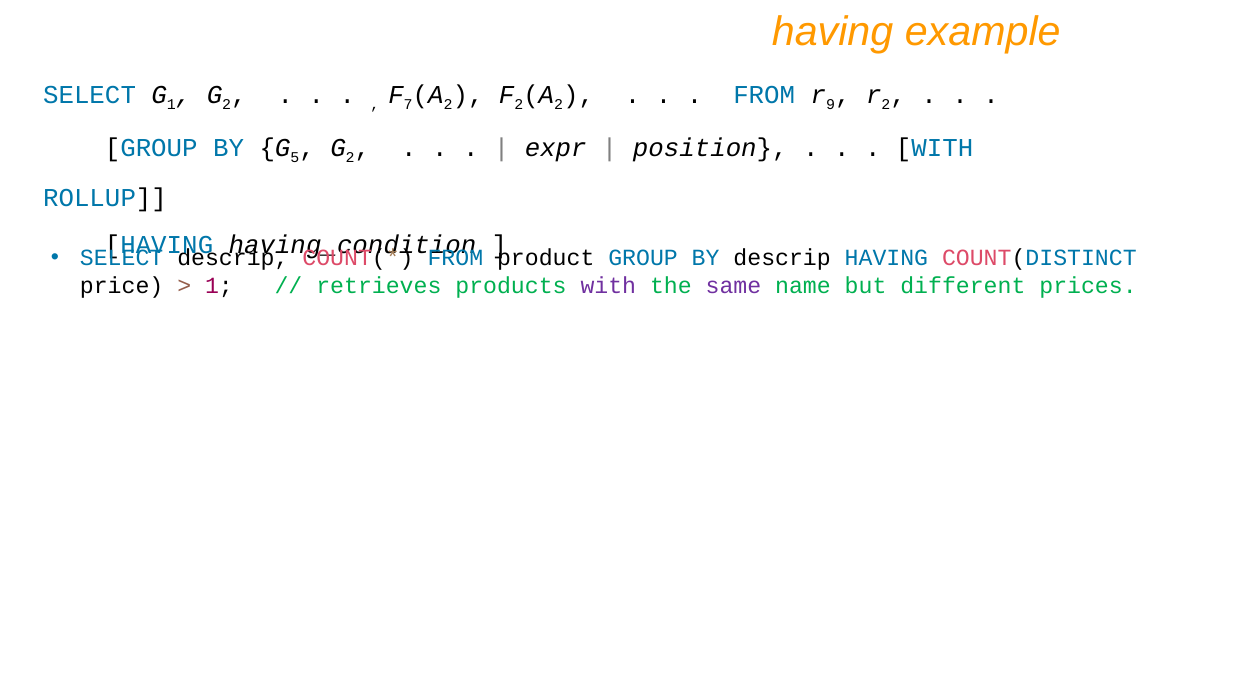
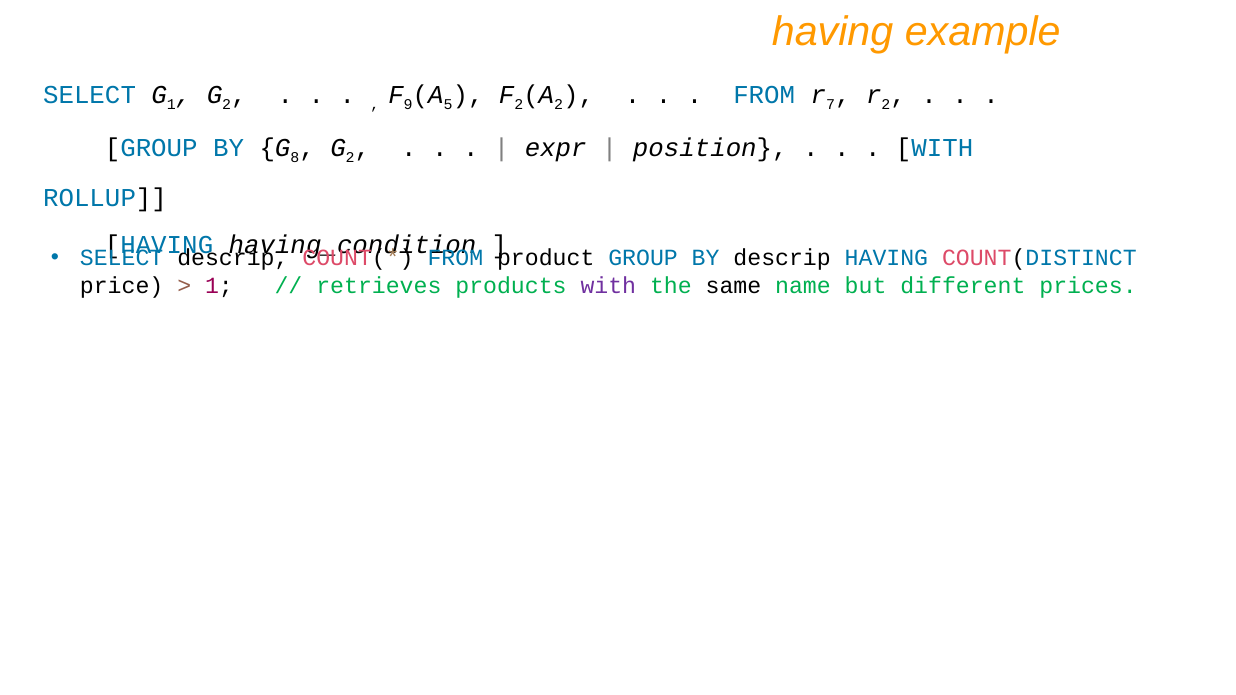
7: 7 -> 9
2 at (448, 105): 2 -> 5
9: 9 -> 7
5: 5 -> 8
same colour: purple -> black
